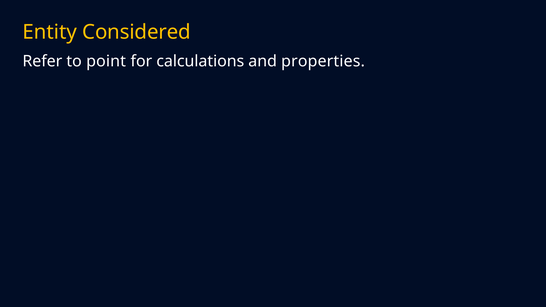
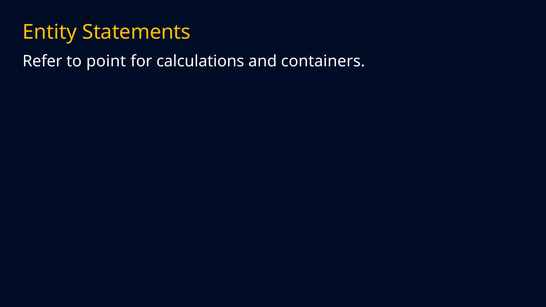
Considered: Considered -> Statements
properties: properties -> containers
